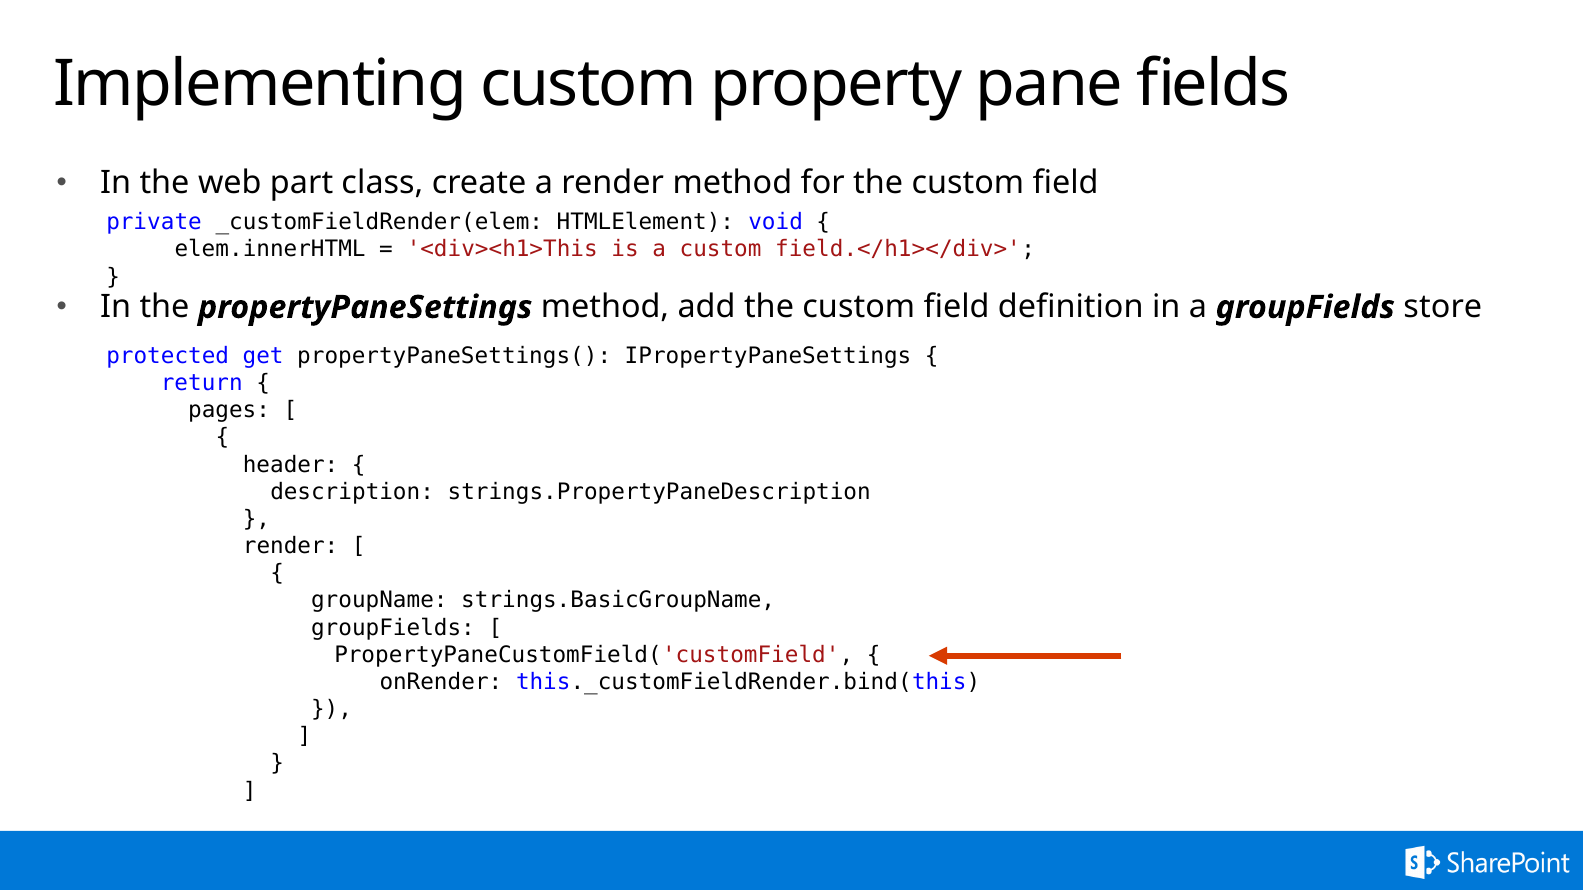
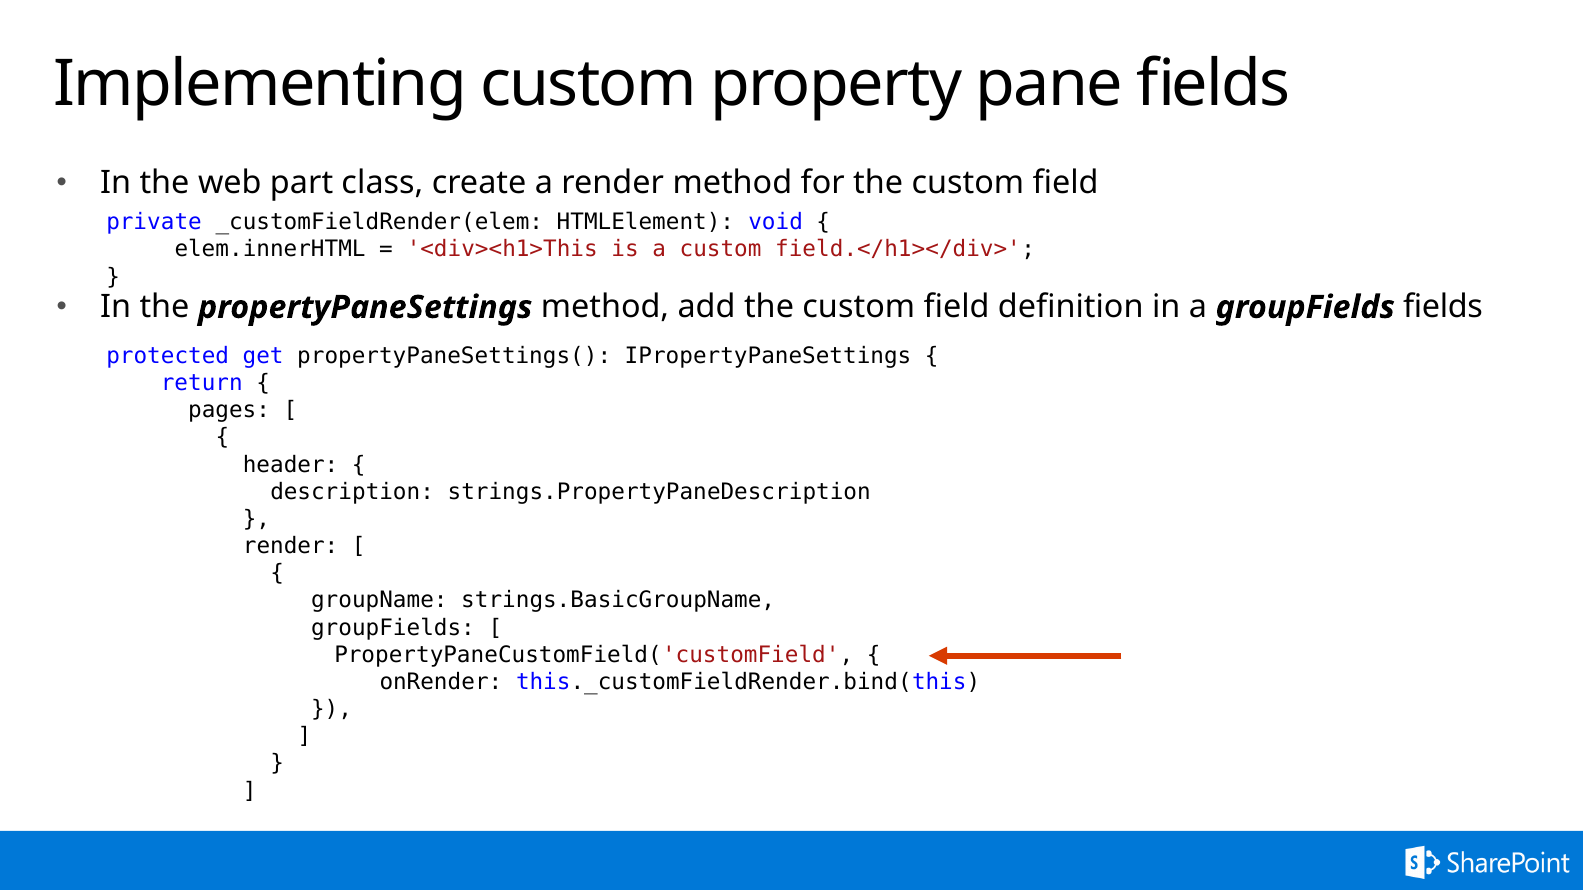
groupFields store: store -> fields
